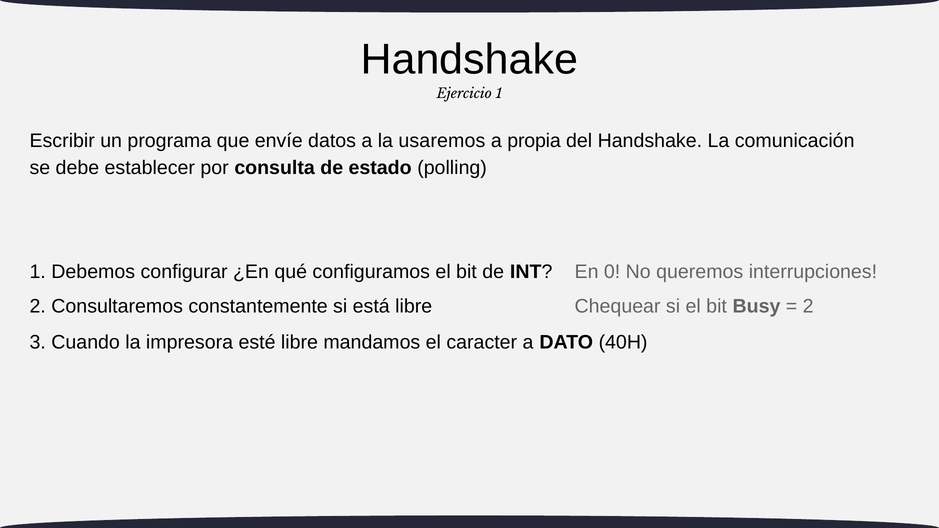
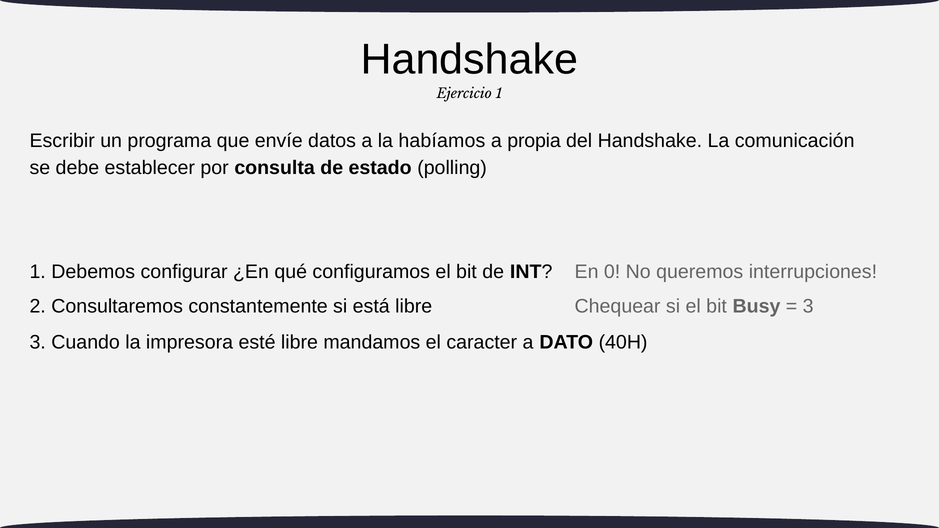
usaremos: usaremos -> habíamos
2 at (808, 306): 2 -> 3
